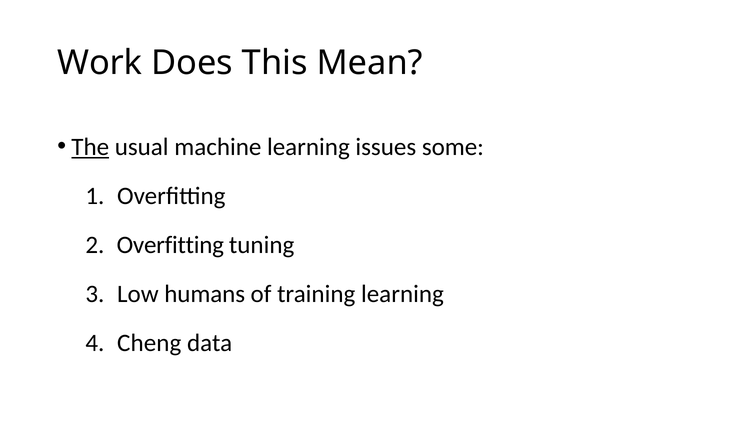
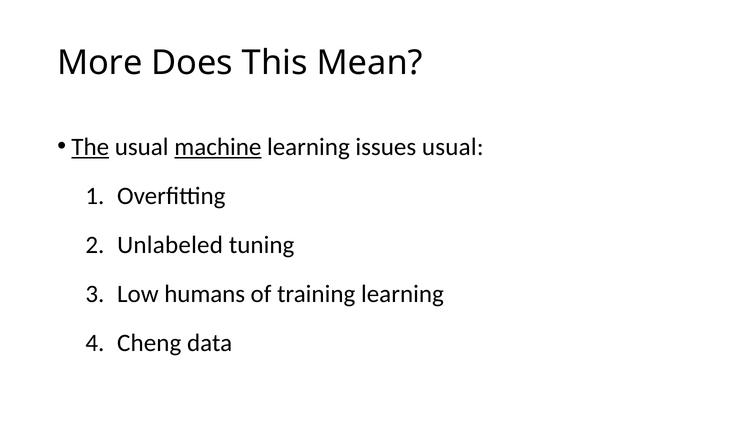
Work: Work -> More
machine underline: none -> present
issues some: some -> usual
Overfitting at (170, 245): Overfitting -> Unlabeled
